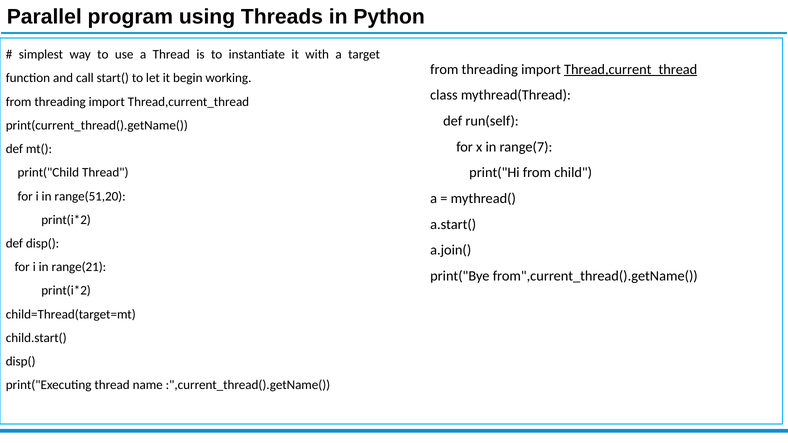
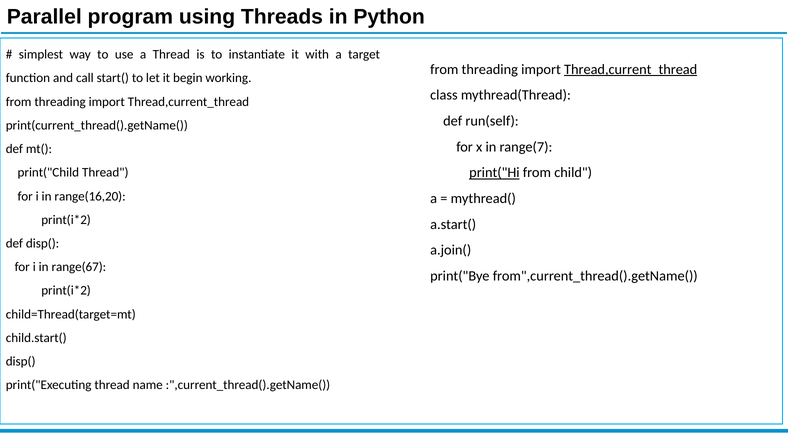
print("Hi underline: none -> present
range(51,20: range(51,20 -> range(16,20
range(21: range(21 -> range(67
